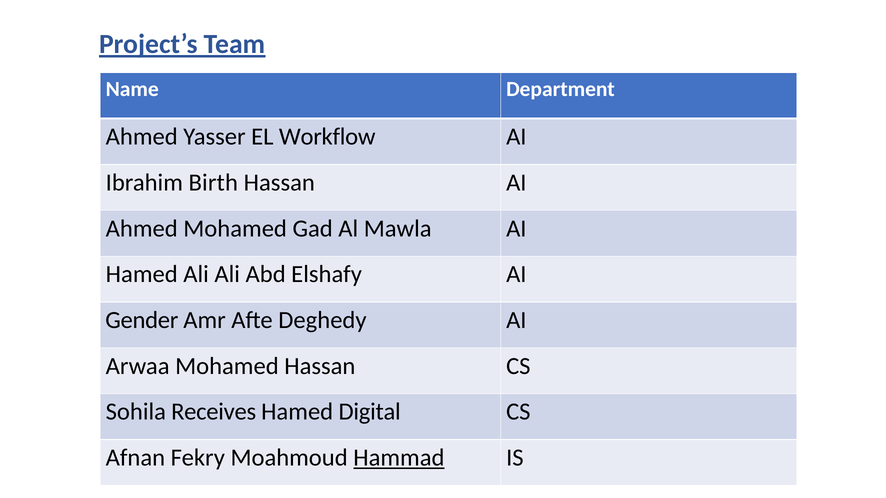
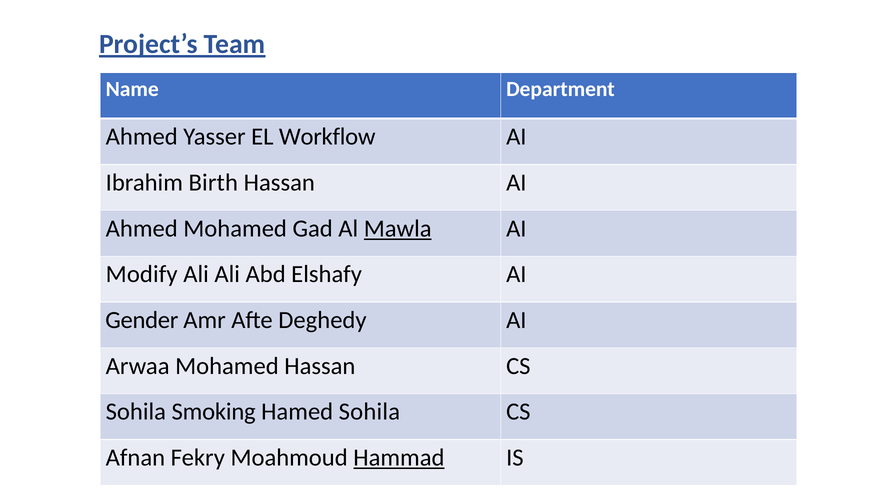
Mawla underline: none -> present
Hamed at (142, 275): Hamed -> Modify
Receives: Receives -> Smoking
Hamed Digital: Digital -> Sohila
